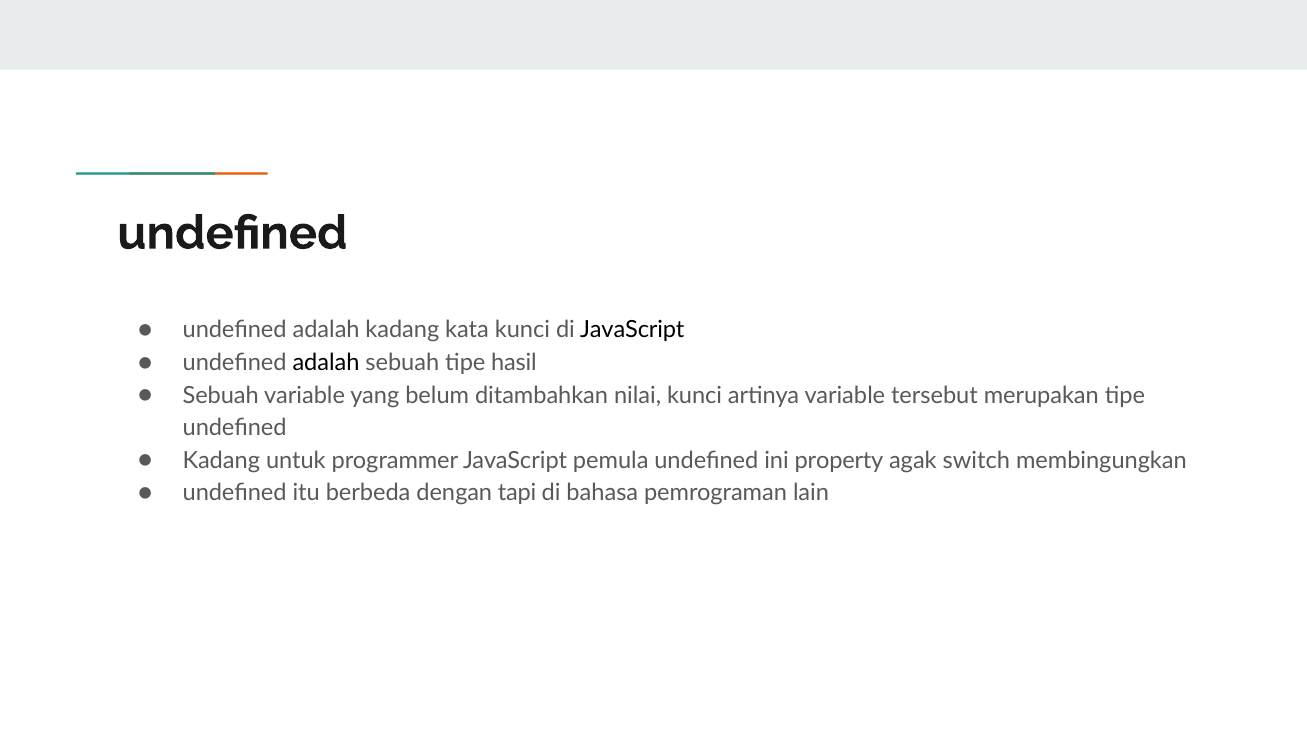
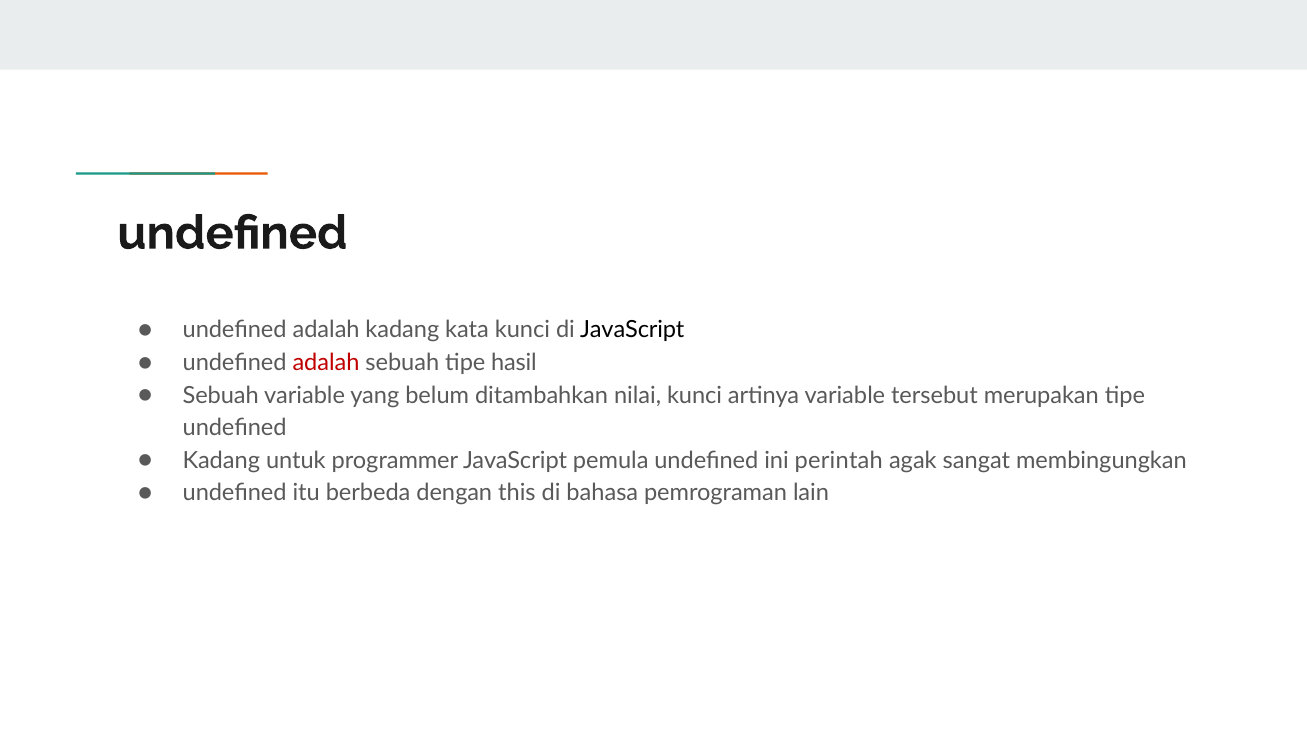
adalah at (326, 363) colour: black -> red
property: property -> perintah
switch: switch -> sangat
tapi: tapi -> this
